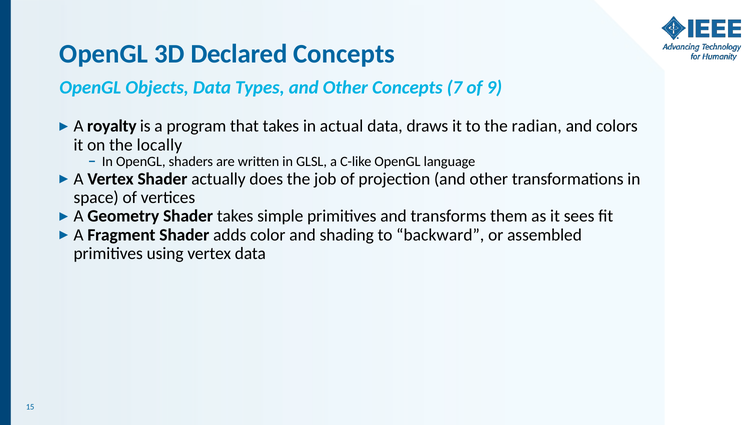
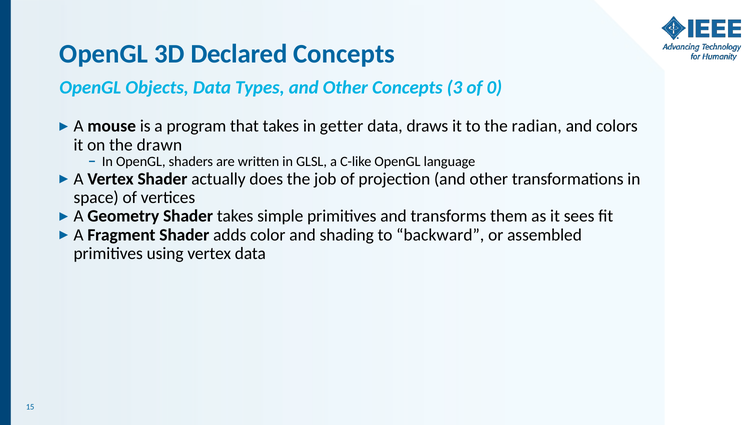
7: 7 -> 3
9: 9 -> 0
royalty: royalty -> mouse
actual: actual -> getter
locally: locally -> drawn
